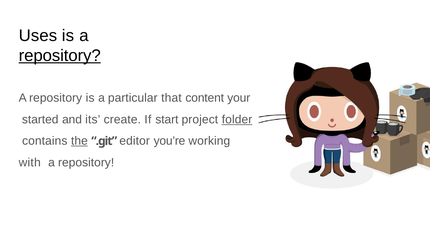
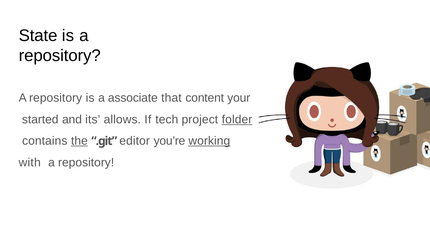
Uses: Uses -> State
repository at (60, 56) underline: present -> none
particular: particular -> associate
create: create -> allows
start: start -> tech
working underline: none -> present
